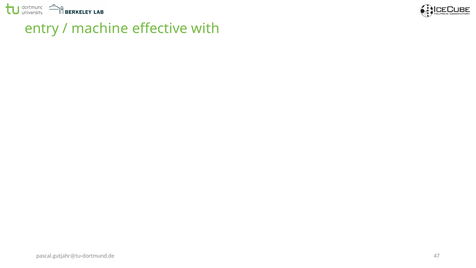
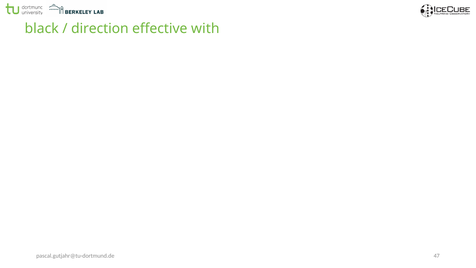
entry: entry -> black
machine: machine -> direction
